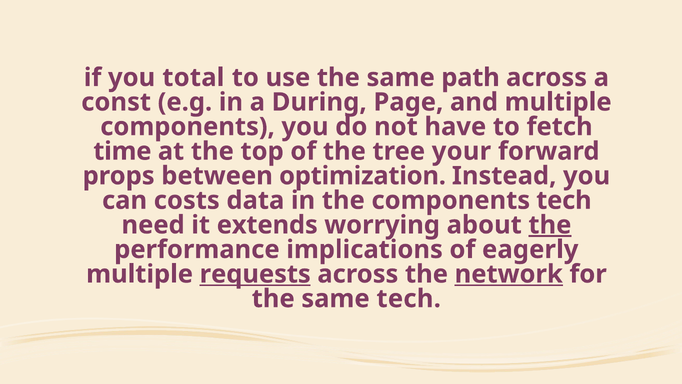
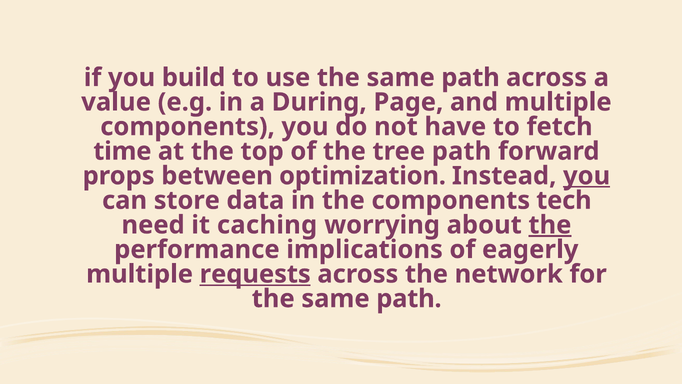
total: total -> build
const: const -> value
tree your: your -> path
you at (587, 176) underline: none -> present
costs: costs -> store
extends: extends -> caching
network underline: present -> none
tech at (409, 298): tech -> path
